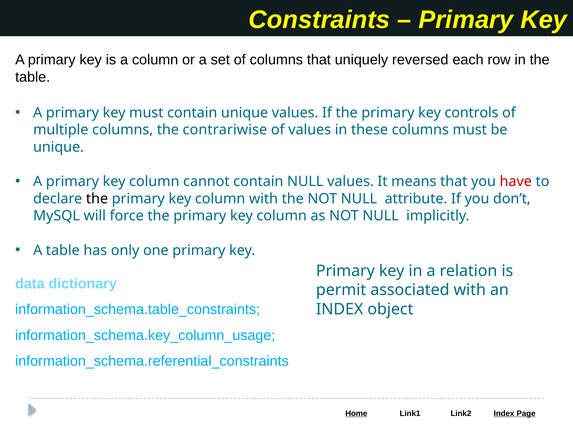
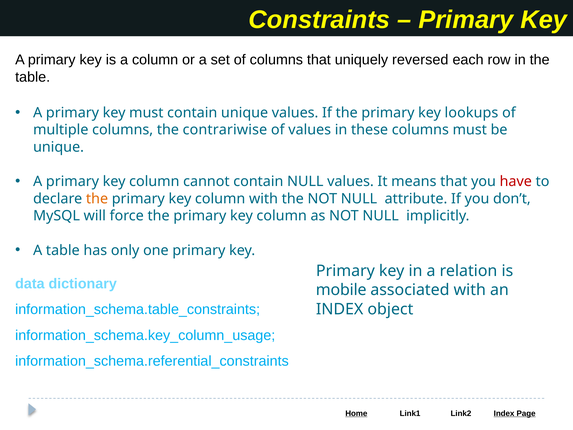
controls: controls -> lookups
the at (97, 199) colour: black -> orange
permit: permit -> mobile
